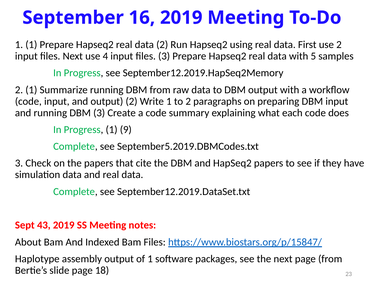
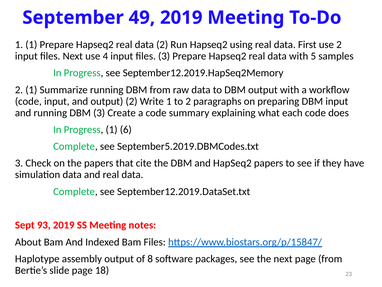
16: 16 -> 49
9: 9 -> 6
43: 43 -> 93
of 1: 1 -> 8
